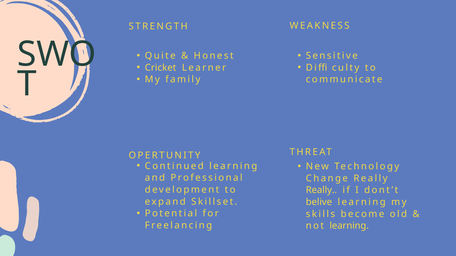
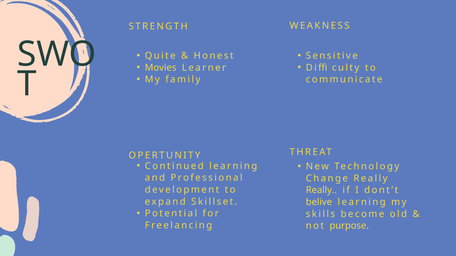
Cricket: Cricket -> Movies
not learning: learning -> purpose
